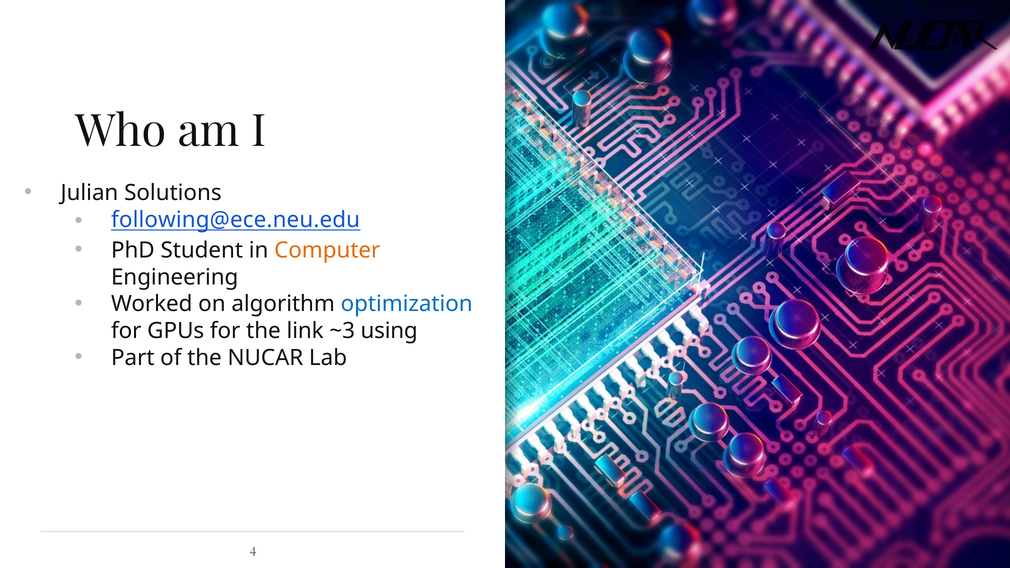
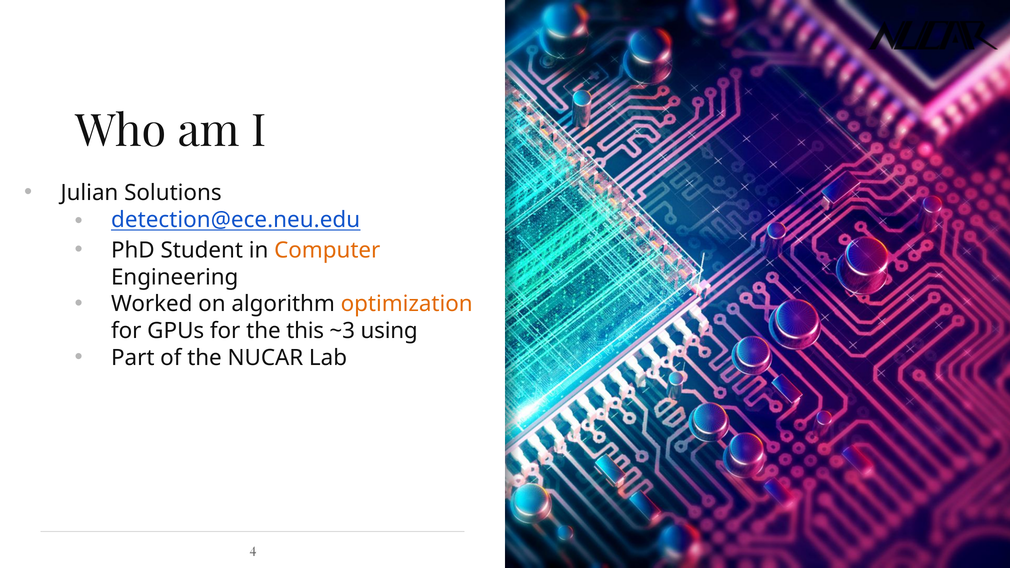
following@ece.neu.edu: following@ece.neu.edu -> detection@ece.neu.edu
optimization colour: blue -> orange
link: link -> this
